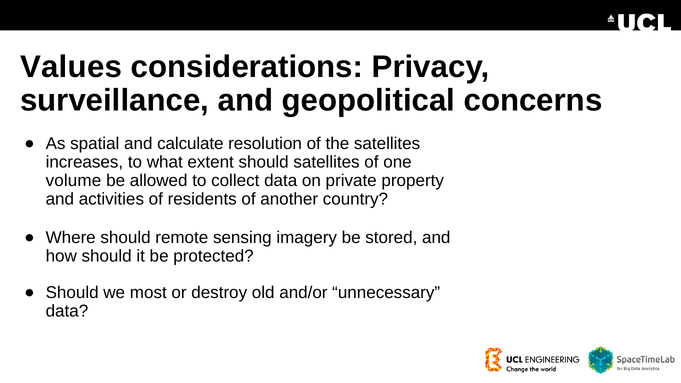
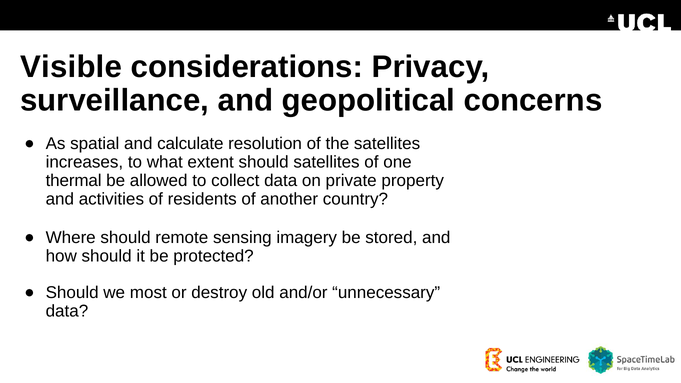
Values: Values -> Visible
volume: volume -> thermal
